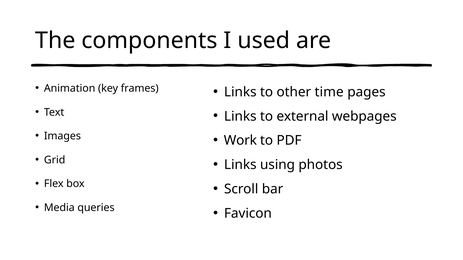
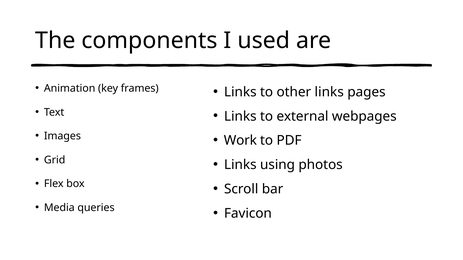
other time: time -> links
